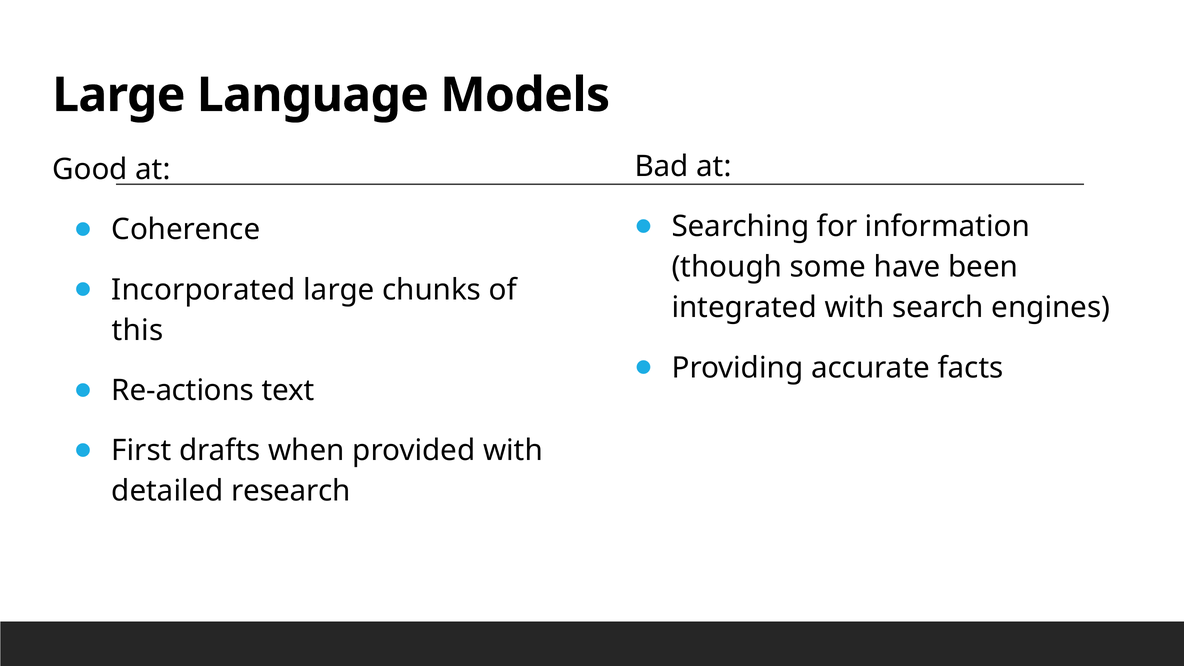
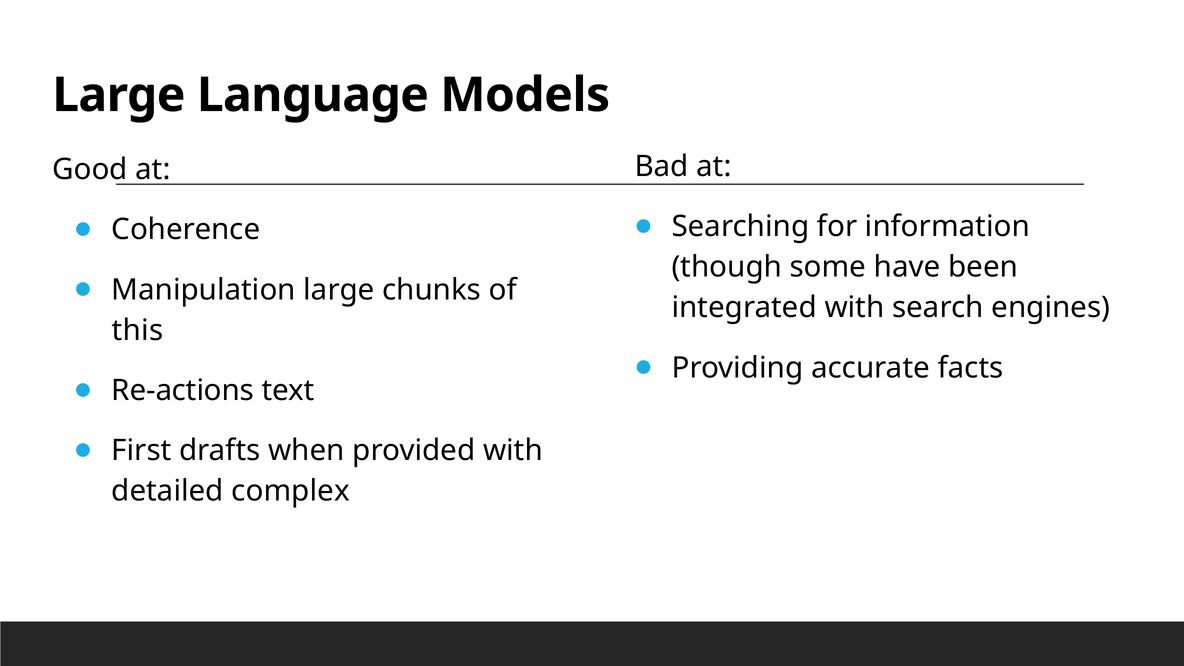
Incorporated: Incorporated -> Manipulation
research: research -> complex
